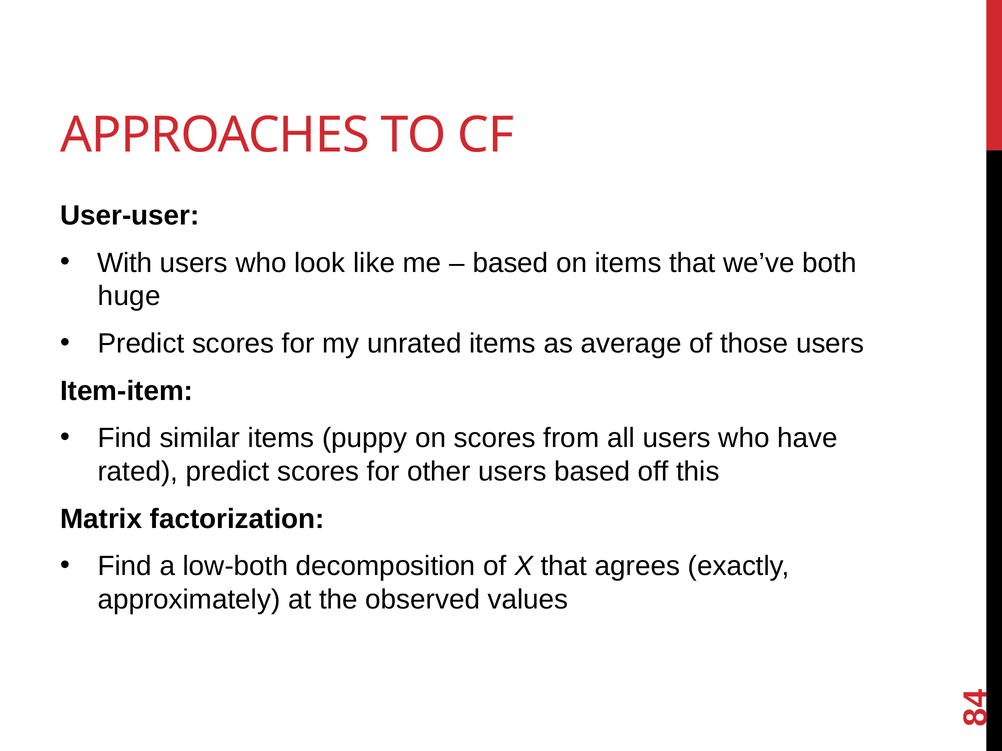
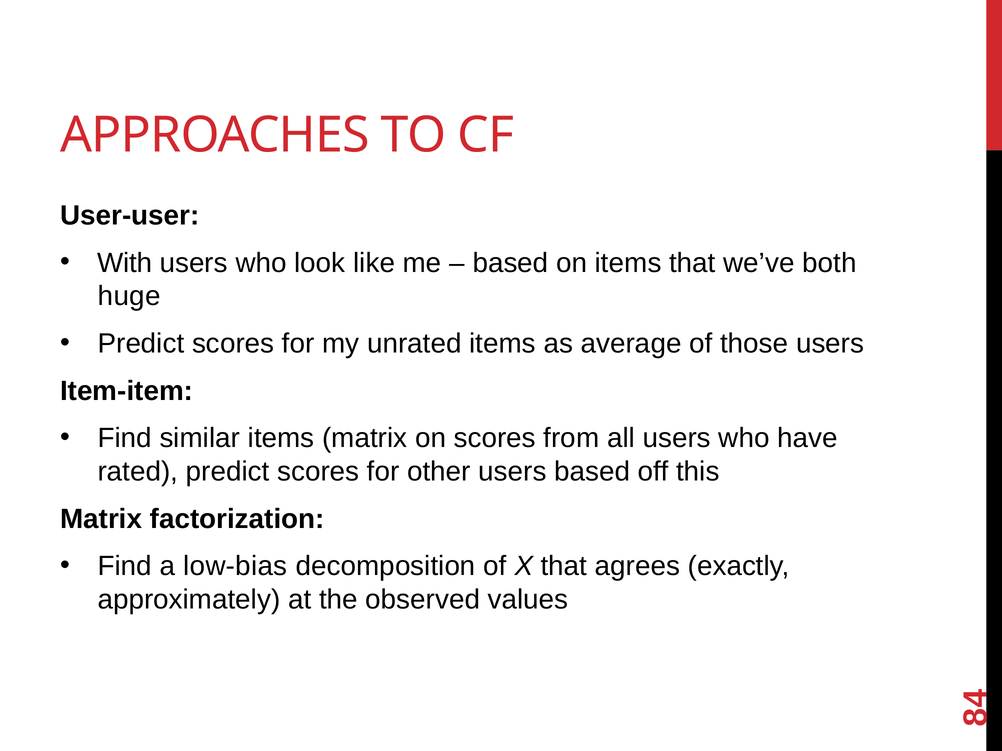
items puppy: puppy -> matrix
low-both: low-both -> low-bias
